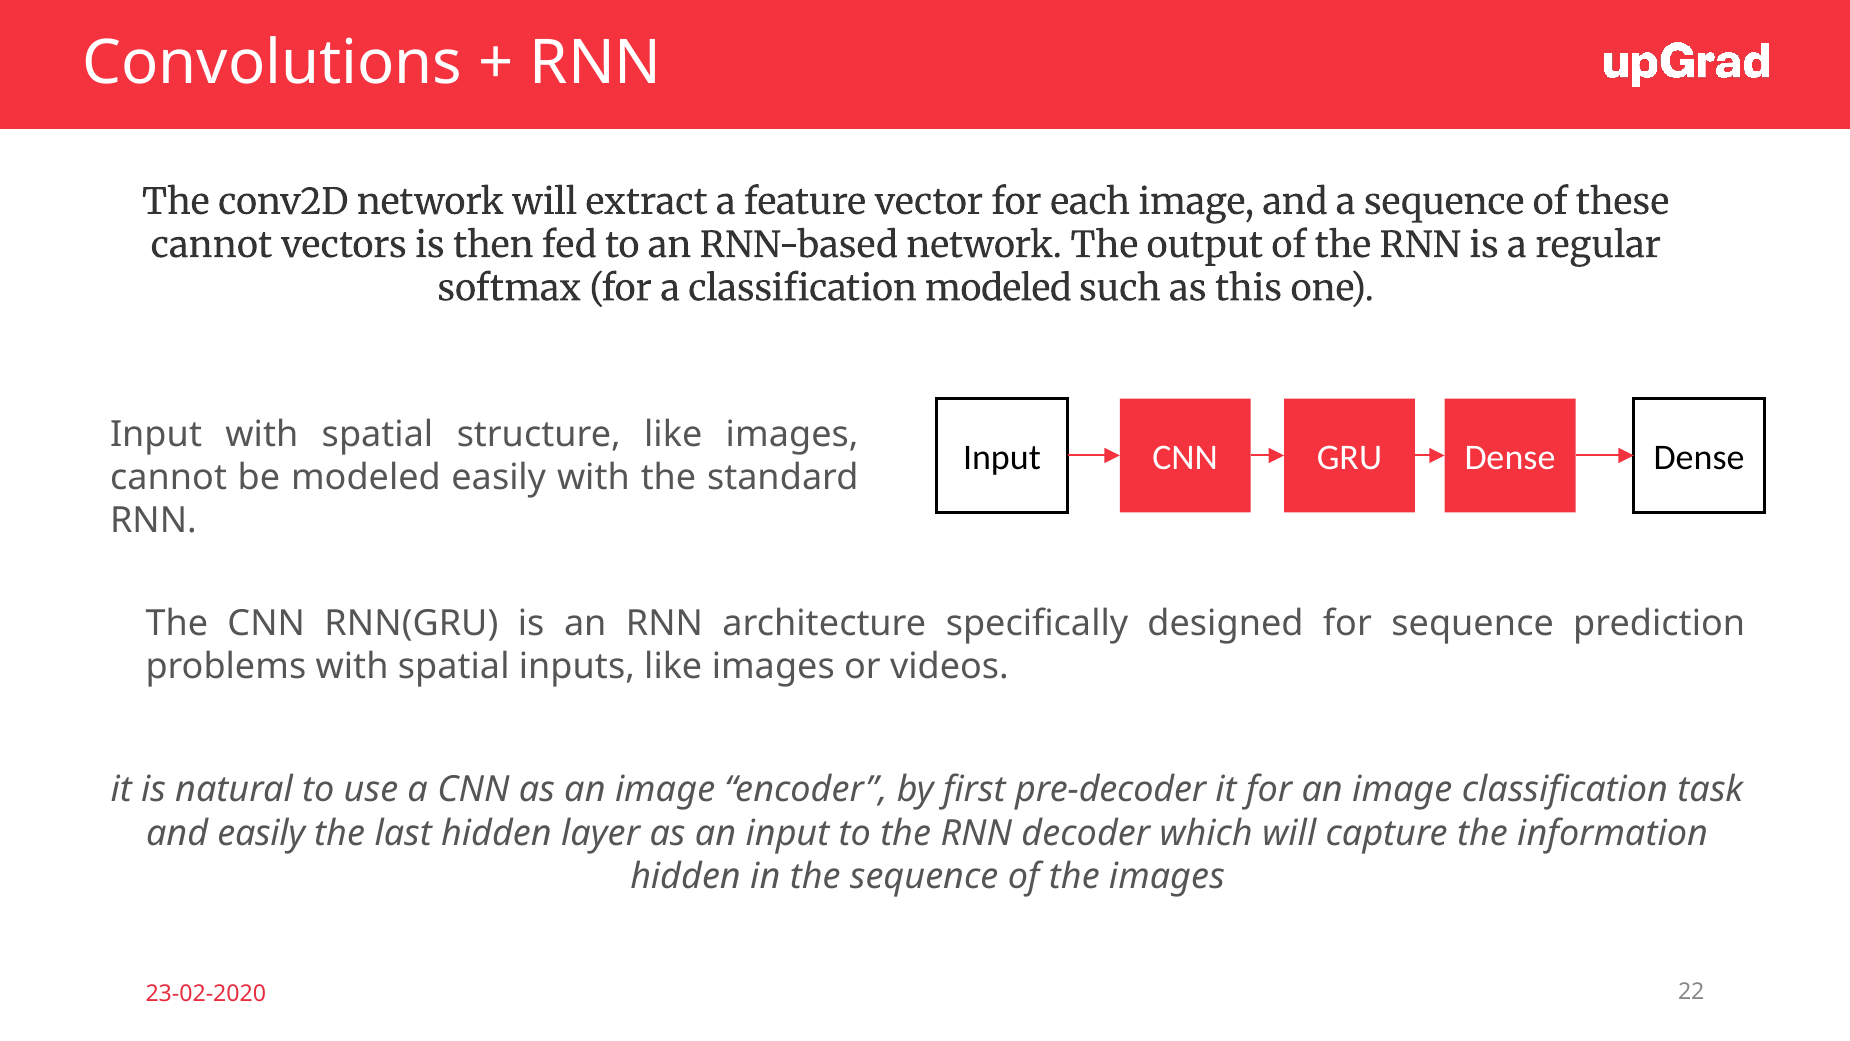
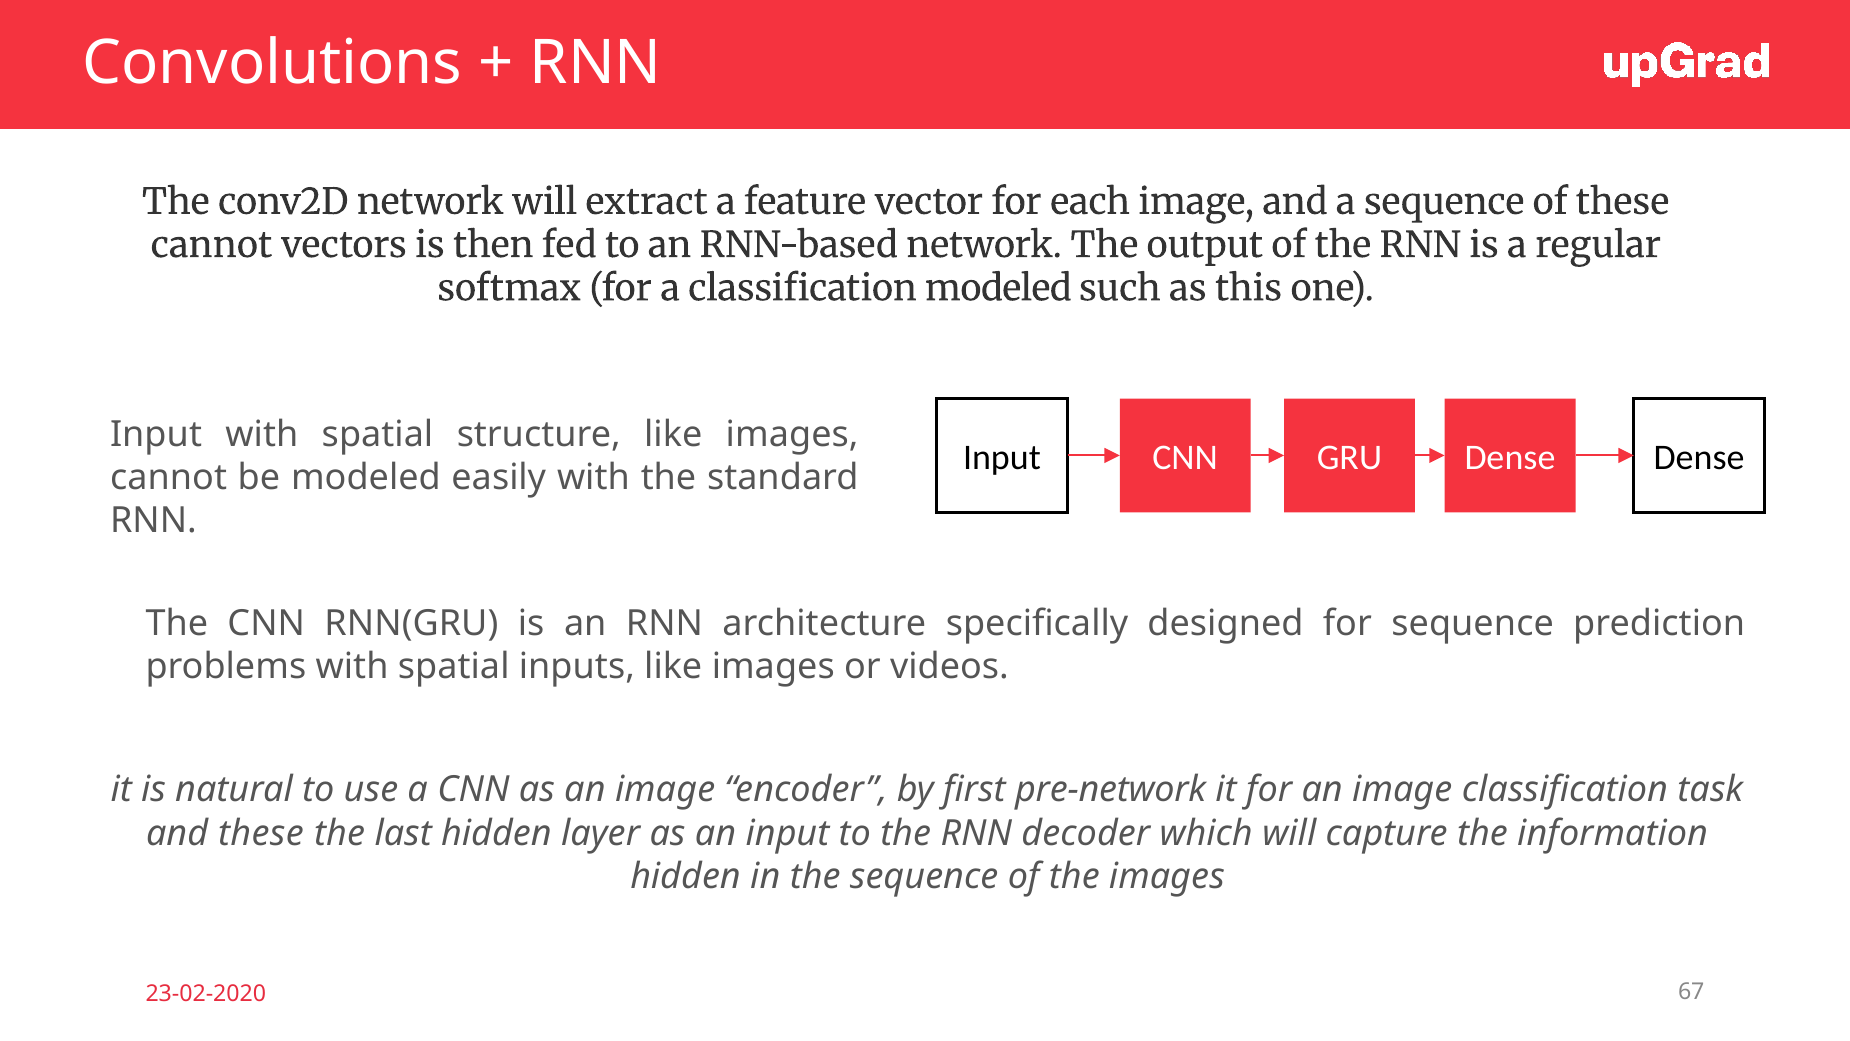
pre-decoder: pre-decoder -> pre-network
and easily: easily -> these
22: 22 -> 67
